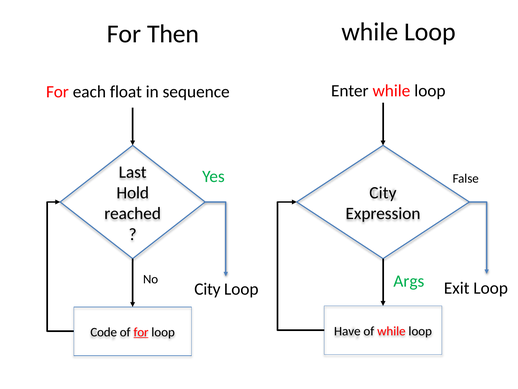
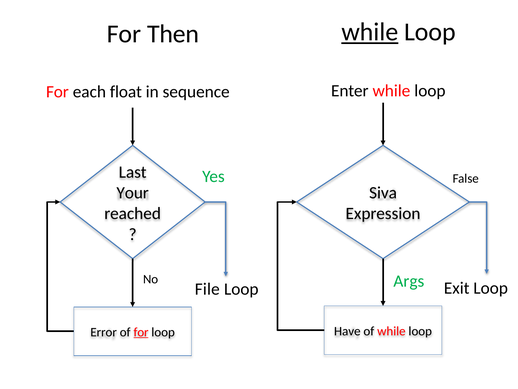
while at (370, 32) underline: none -> present
Hold: Hold -> Your
City at (383, 193): City -> Siva
City at (207, 289): City -> File
Code: Code -> Error
